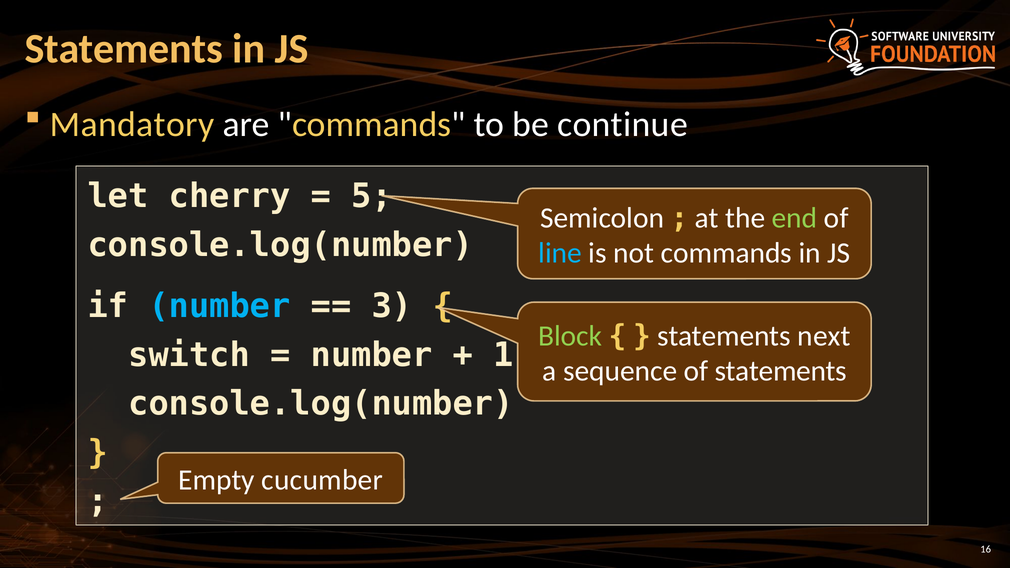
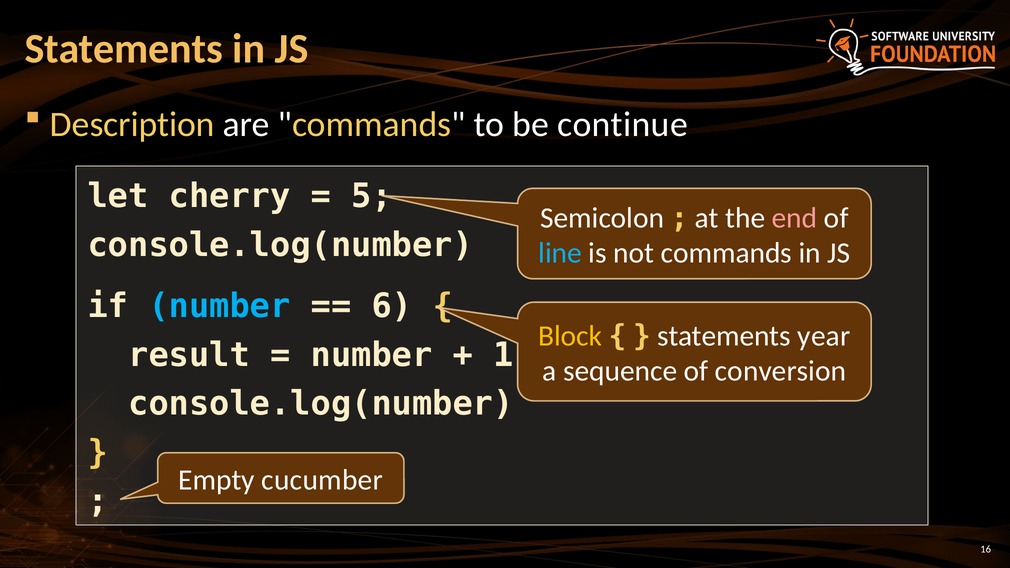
Mandatory: Mandatory -> Description
end colour: light green -> pink
3: 3 -> 6
Block colour: light green -> yellow
next: next -> year
switch: switch -> result
of statements: statements -> conversion
